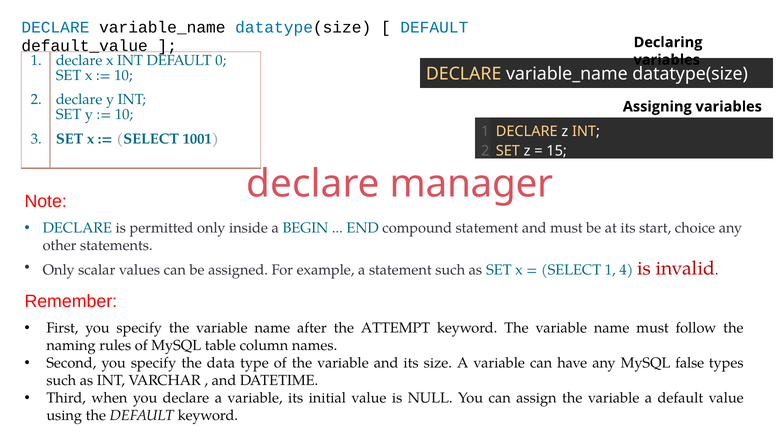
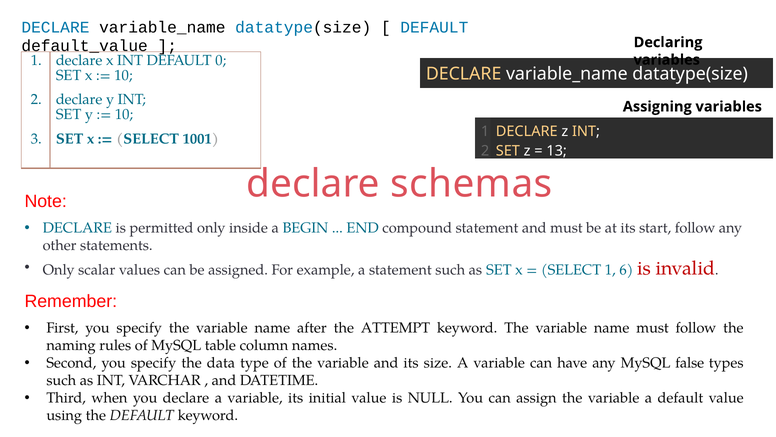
15: 15 -> 13
manager: manager -> schemas
start choice: choice -> follow
4: 4 -> 6
